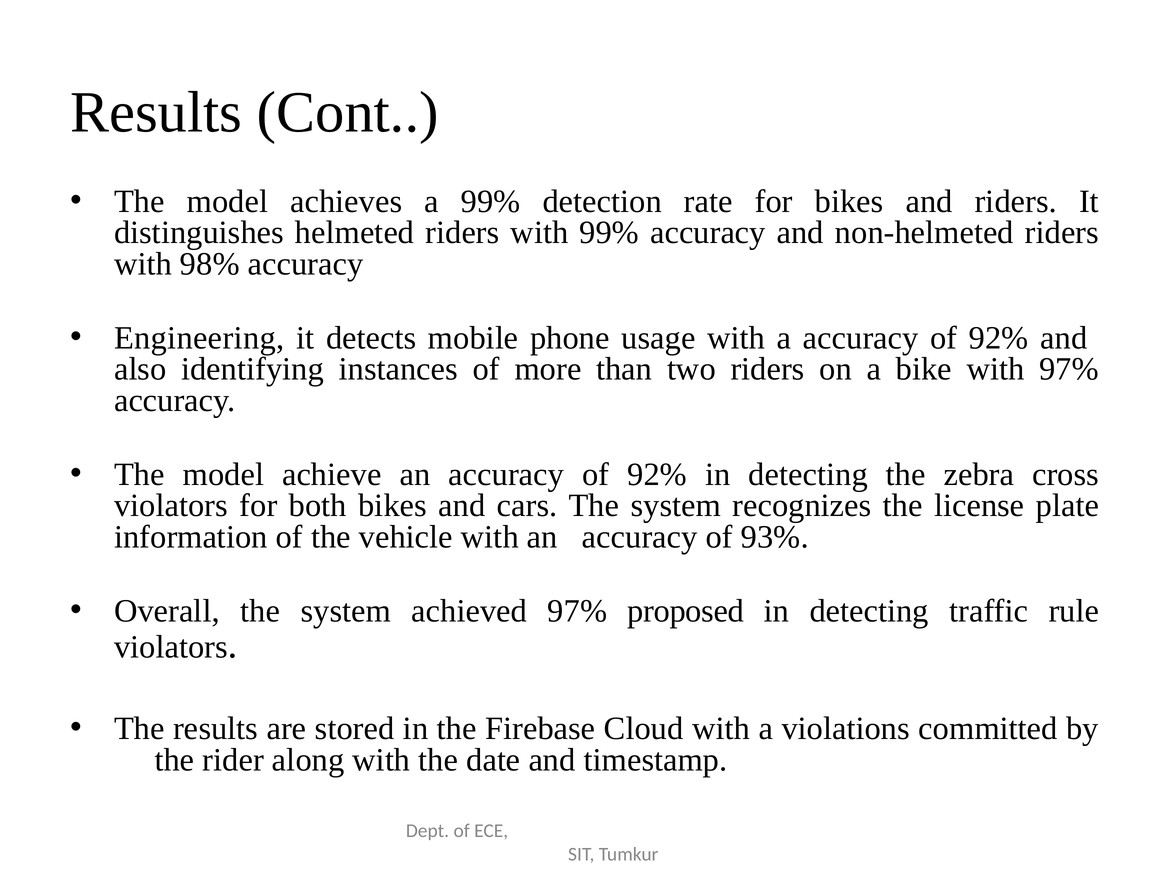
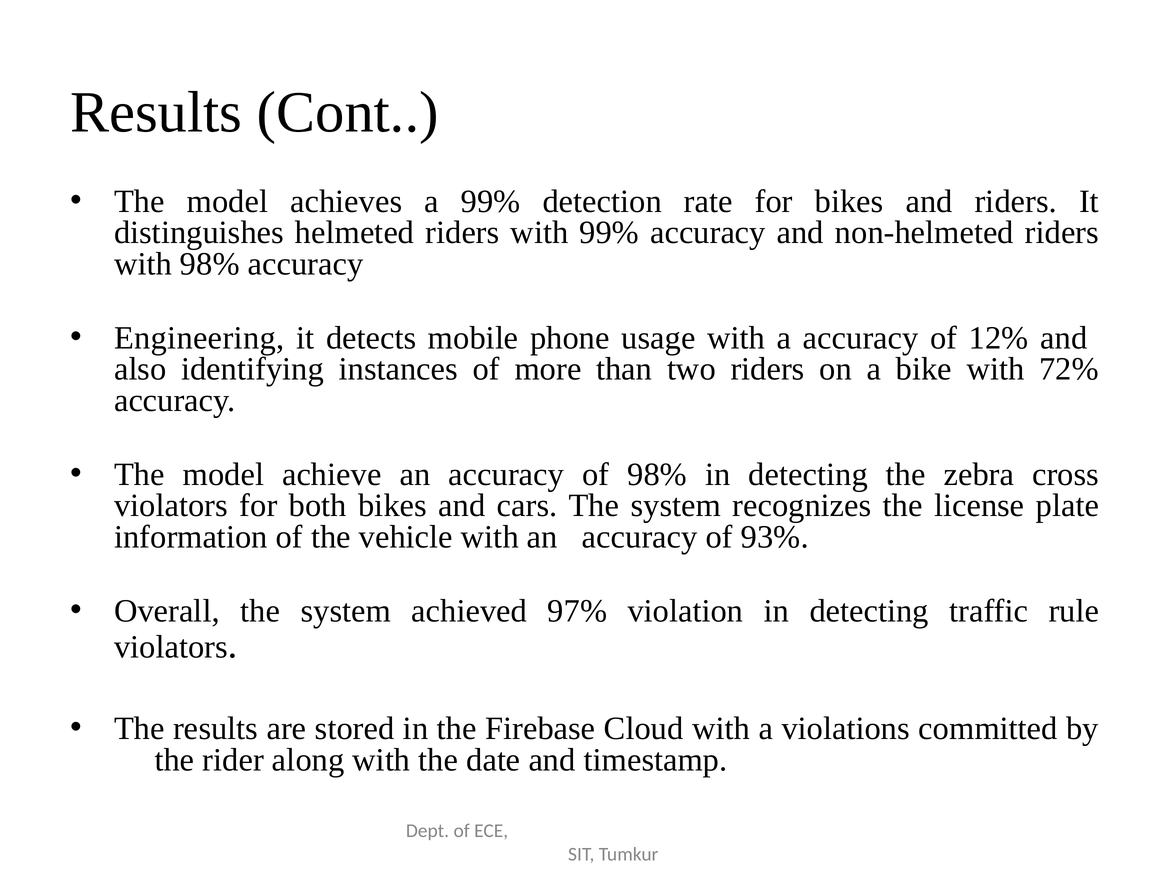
a accuracy of 92%: 92% -> 12%
with 97%: 97% -> 72%
an accuracy of 92%: 92% -> 98%
proposed: proposed -> violation
